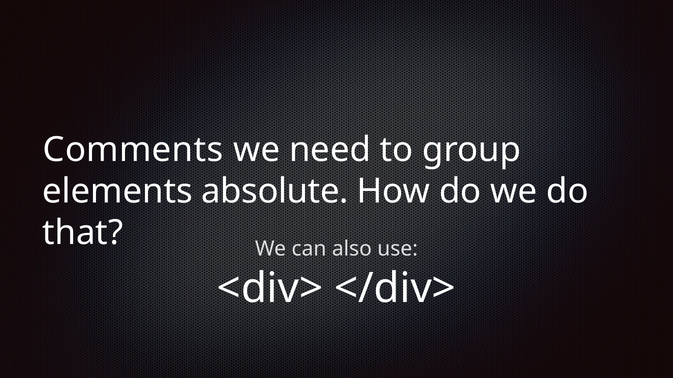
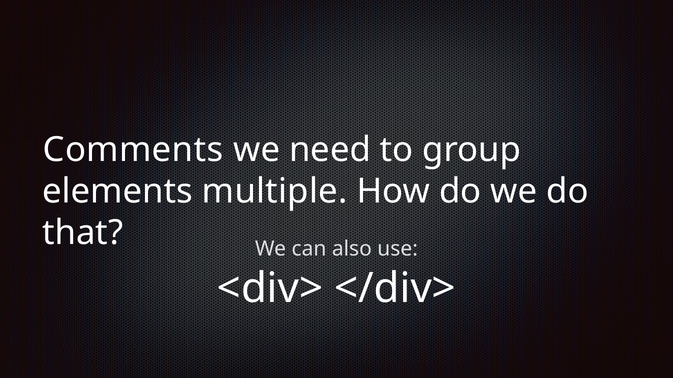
absolute: absolute -> multiple
